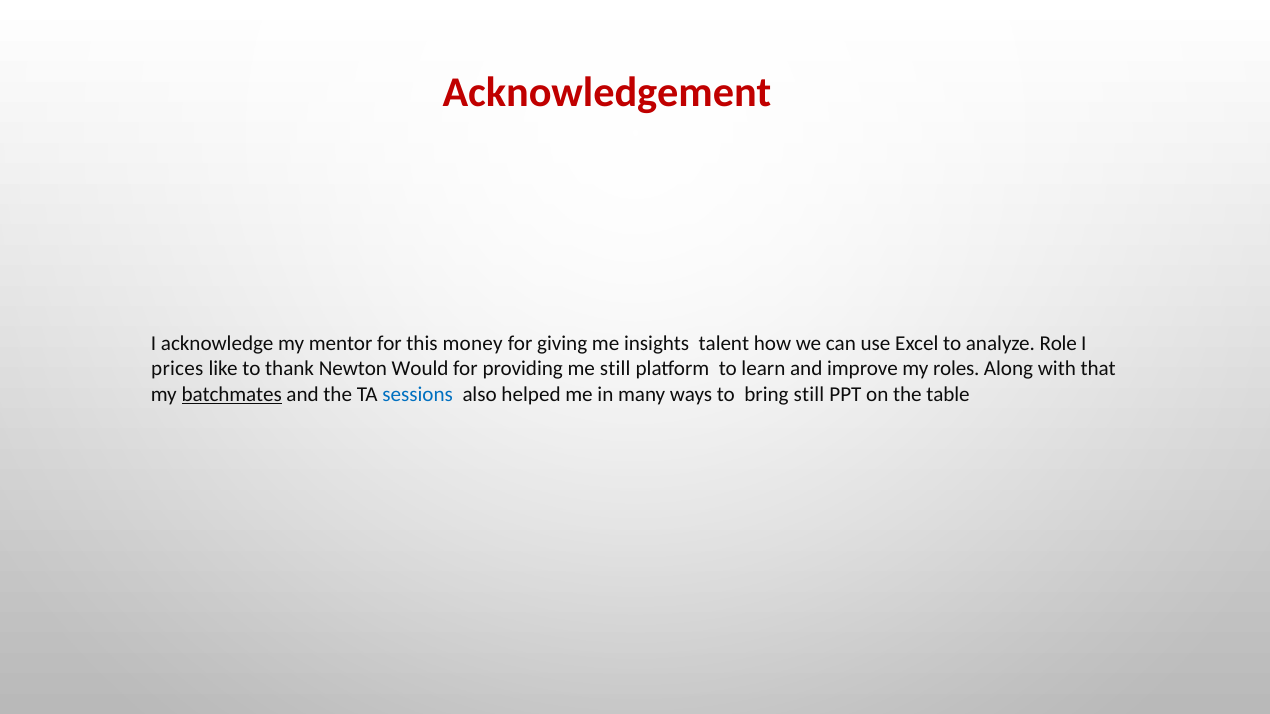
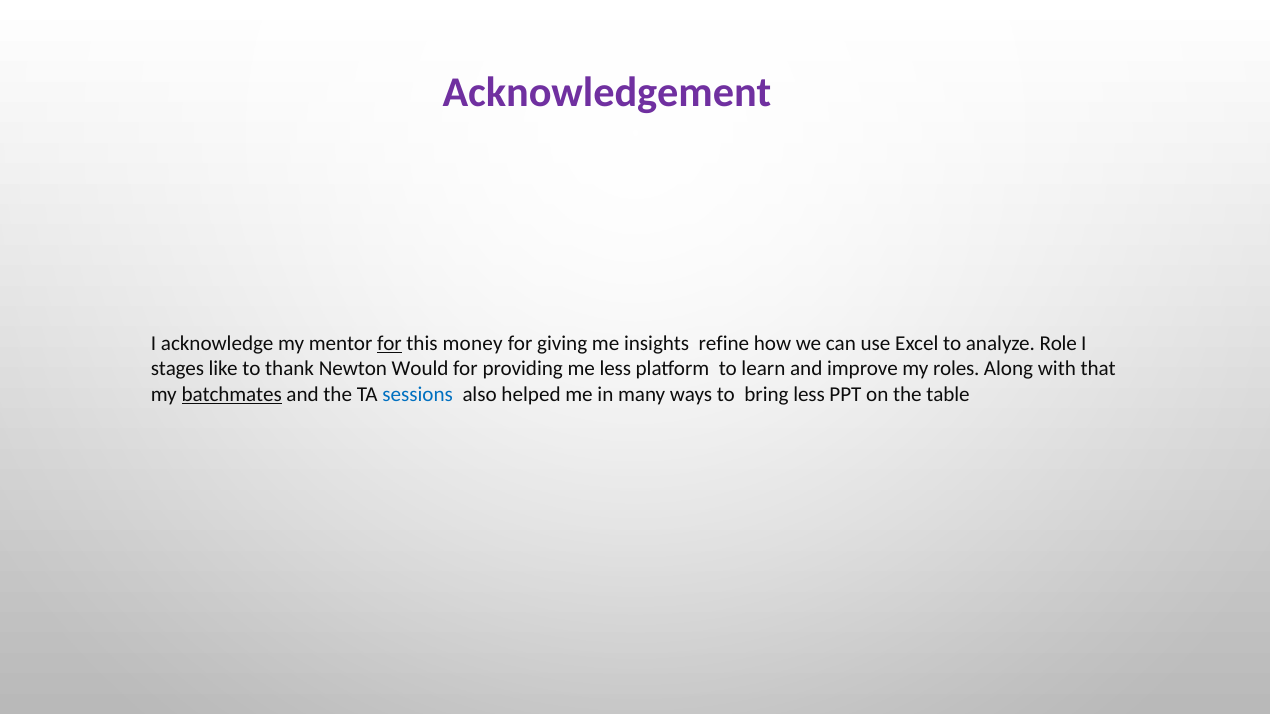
Acknowledgement colour: red -> purple
for at (389, 344) underline: none -> present
talent: talent -> refine
prices: prices -> stages
me still: still -> less
bring still: still -> less
